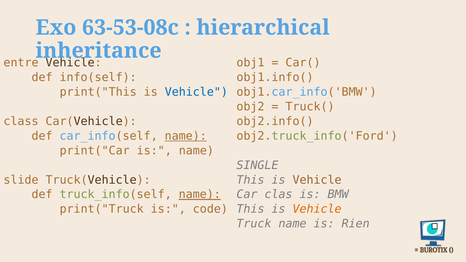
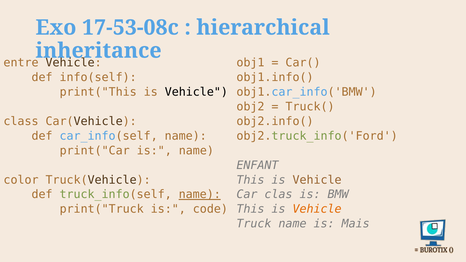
63-53-08c: 63-53-08c -> 17-53-08c
Vehicle at (196, 92) colour: blue -> black
name at (186, 136) underline: present -> none
SINGLE: SINGLE -> ENFANT
slide: slide -> color
Rien: Rien -> Mais
